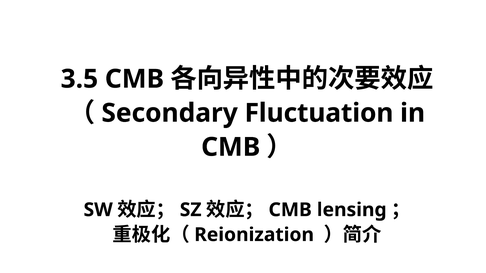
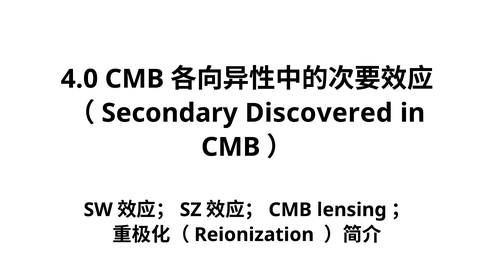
3.5: 3.5 -> 4.0
Fluctuation: Fluctuation -> Discovered
